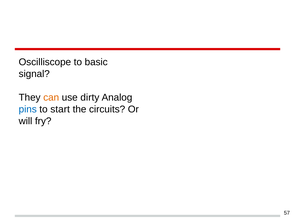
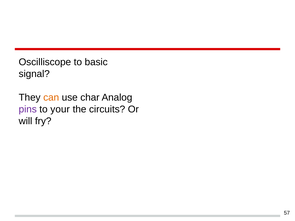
dirty: dirty -> char
pins colour: blue -> purple
start: start -> your
